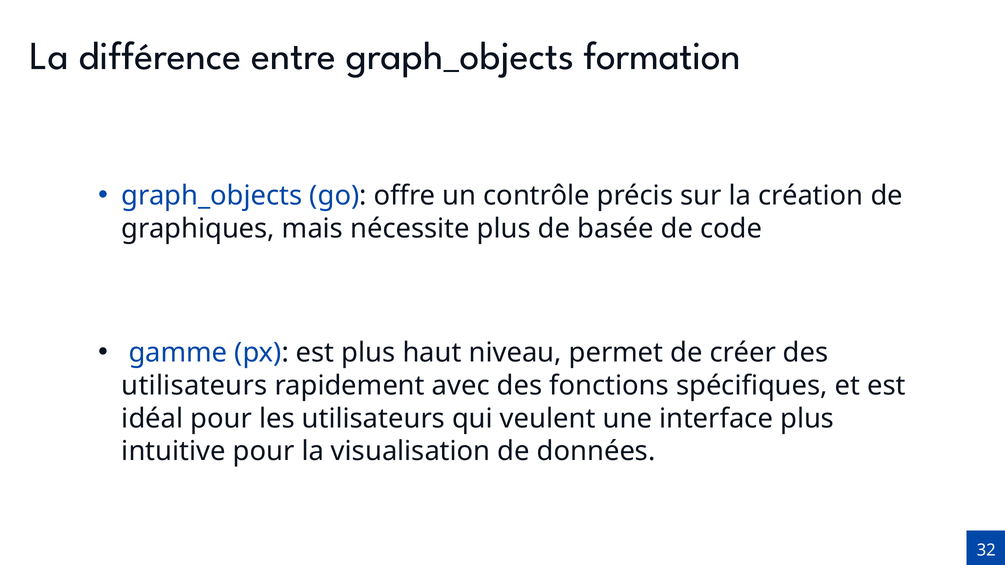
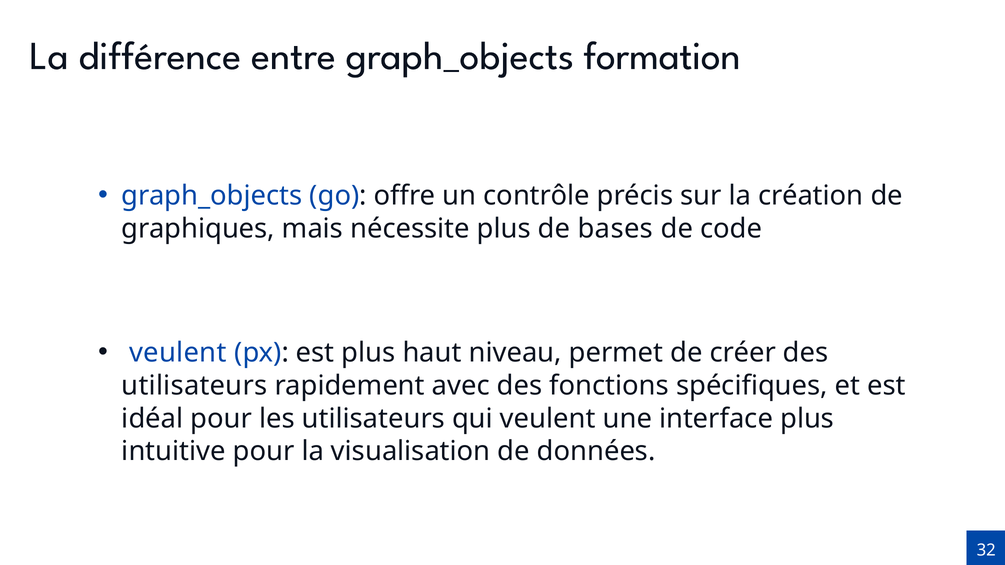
basée: basée -> bases
gamme at (178, 353): gamme -> veulent
